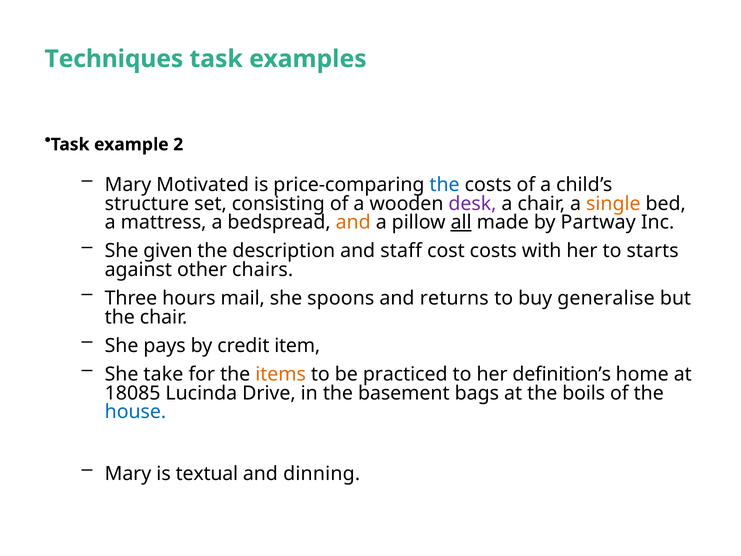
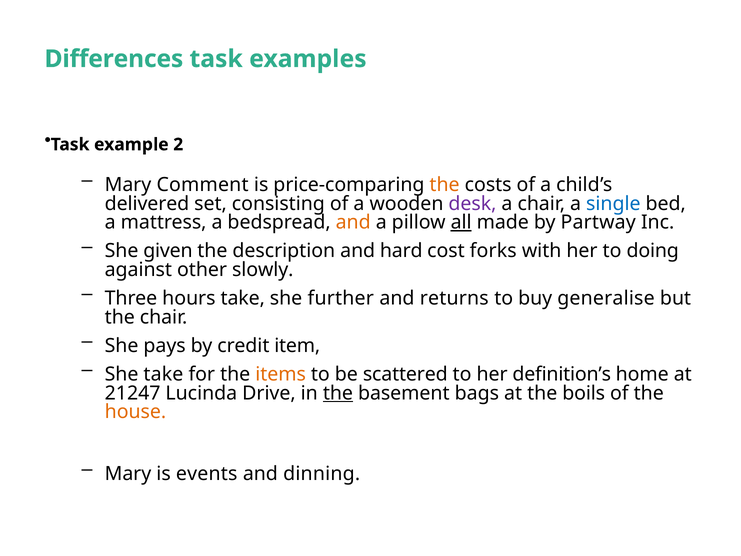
Techniques: Techniques -> Differences
Motivated: Motivated -> Comment
the at (445, 185) colour: blue -> orange
structure: structure -> delivered
single colour: orange -> blue
staff: staff -> hard
cost costs: costs -> forks
starts: starts -> doing
chairs: chairs -> slowly
hours mail: mail -> take
spoons: spoons -> further
practiced: practiced -> scattered
18085: 18085 -> 21247
the at (338, 393) underline: none -> present
house colour: blue -> orange
textual: textual -> events
